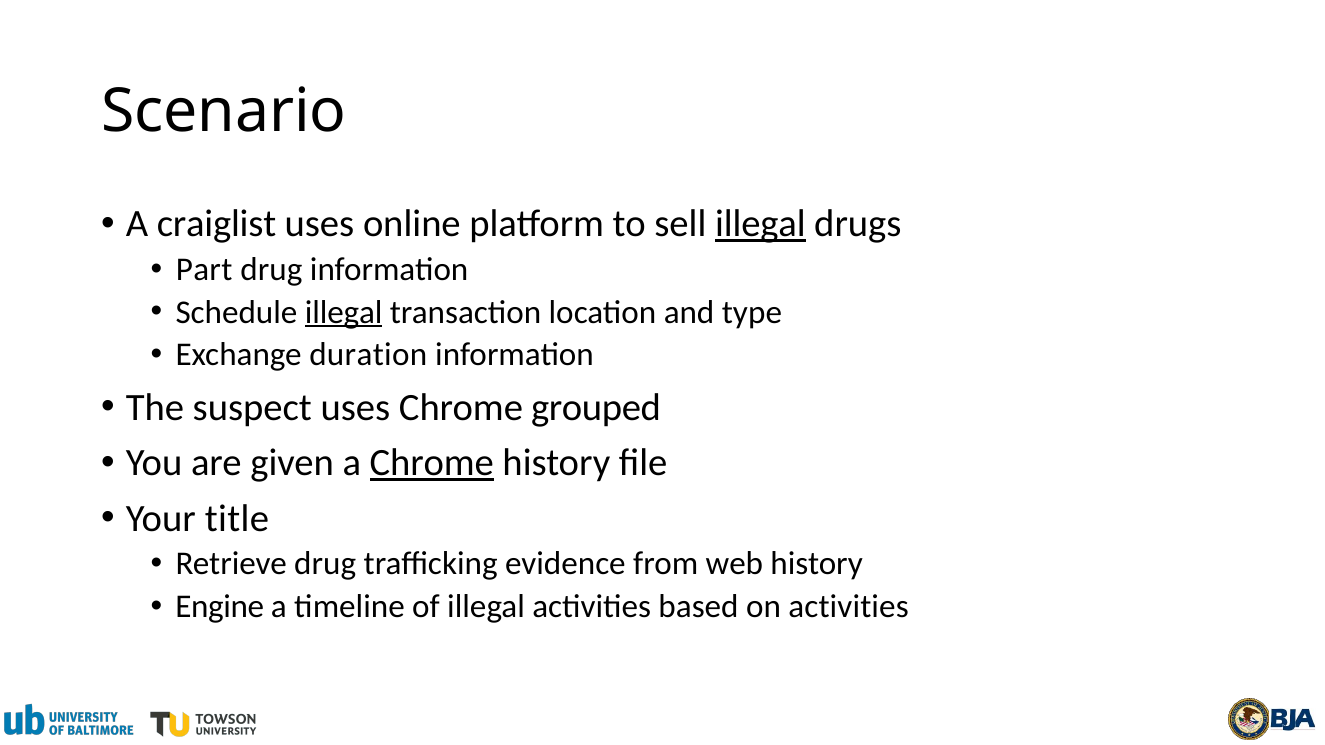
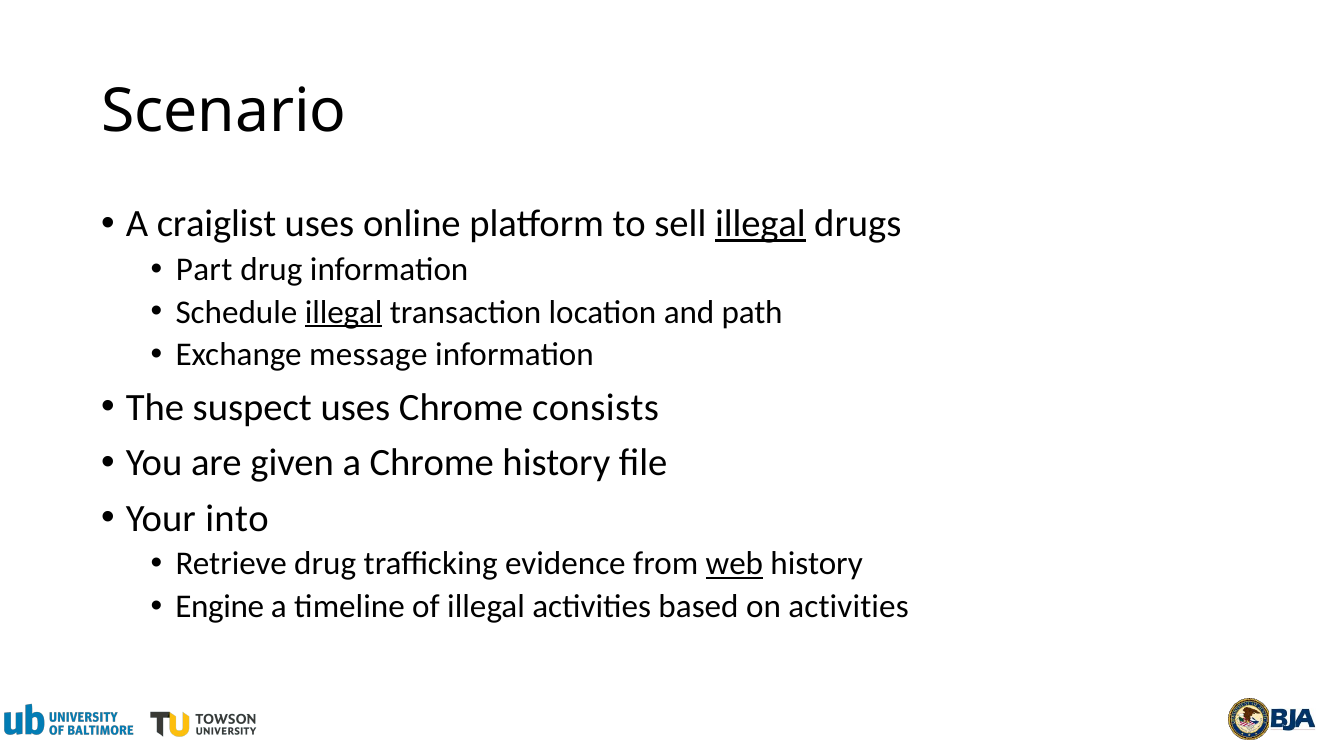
type: type -> path
duration: duration -> message
grouped: grouped -> consists
Chrome at (432, 463) underline: present -> none
title: title -> into
web underline: none -> present
